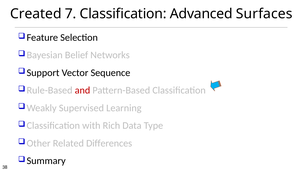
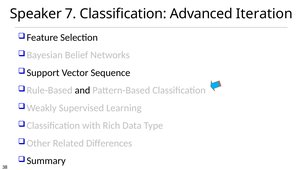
Created: Created -> Speaker
Surfaces: Surfaces -> Iteration
and colour: red -> black
